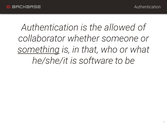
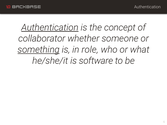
Authentication at (50, 28) underline: none -> present
allowed: allowed -> concept
that: that -> role
